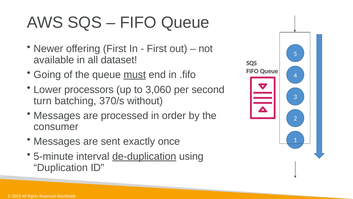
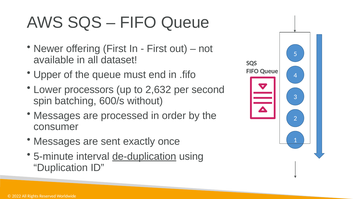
Going: Going -> Upper
must underline: present -> none
3,060: 3,060 -> 2,632
turn: turn -> spin
370/s: 370/s -> 600/s
